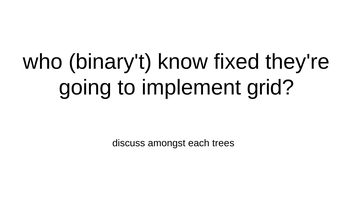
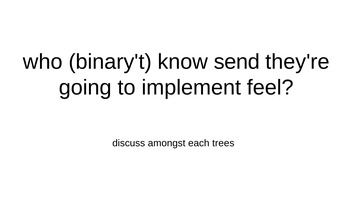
fixed: fixed -> send
grid: grid -> feel
